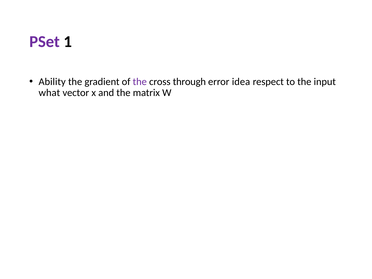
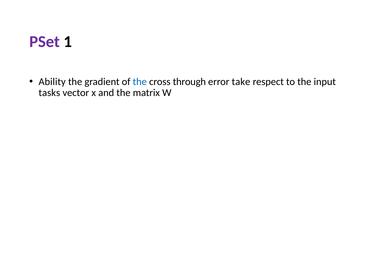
the at (140, 82) colour: purple -> blue
idea: idea -> take
what: what -> tasks
